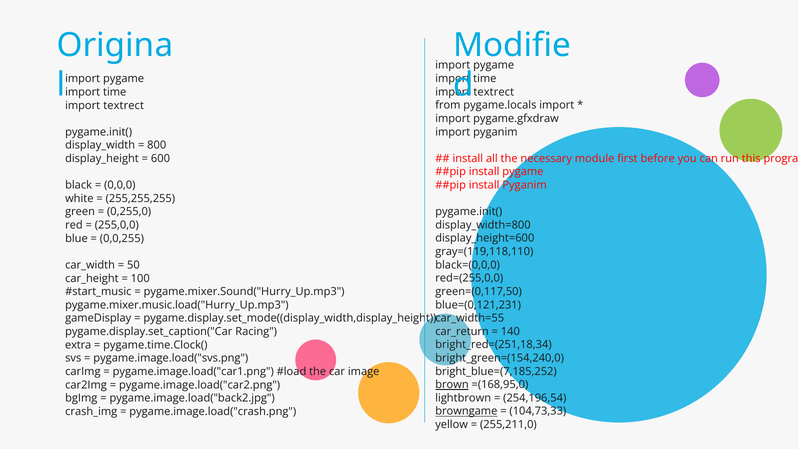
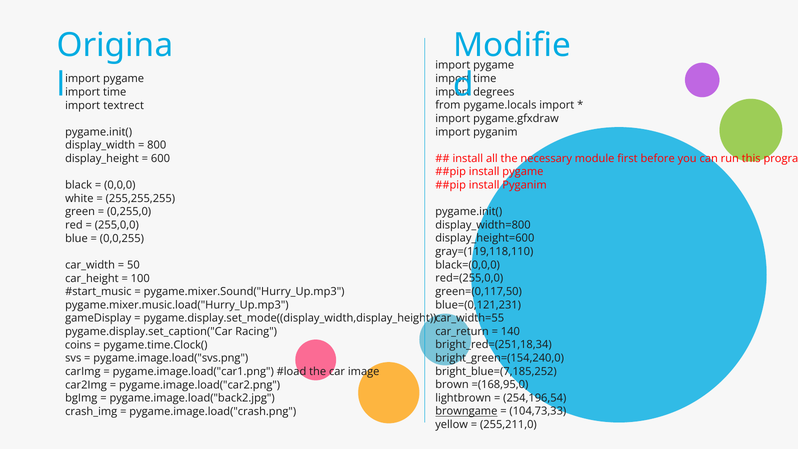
textrect at (494, 92): textrect -> degrees
extra: extra -> coins
brown underline: present -> none
